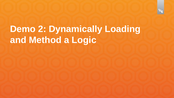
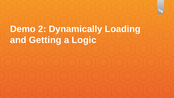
Method: Method -> Getting
